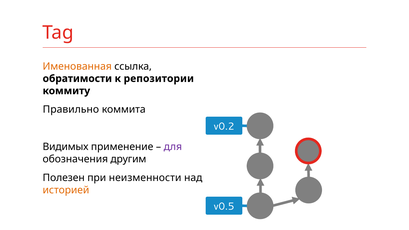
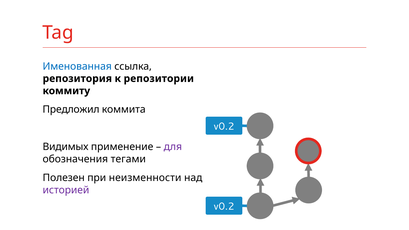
Именованная colour: orange -> blue
обратимости: обратимости -> репозитория
Правильно: Правильно -> Предложил
другим: другим -> тегами
историей colour: orange -> purple
v0.5 at (224, 207): v0.5 -> v0.2
